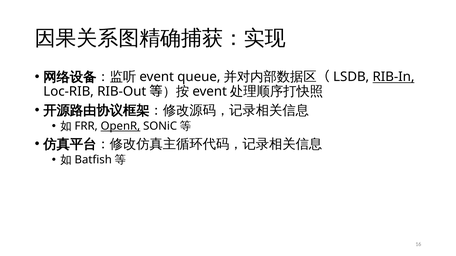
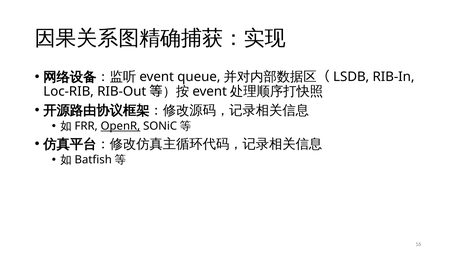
RIB-In underline: present -> none
